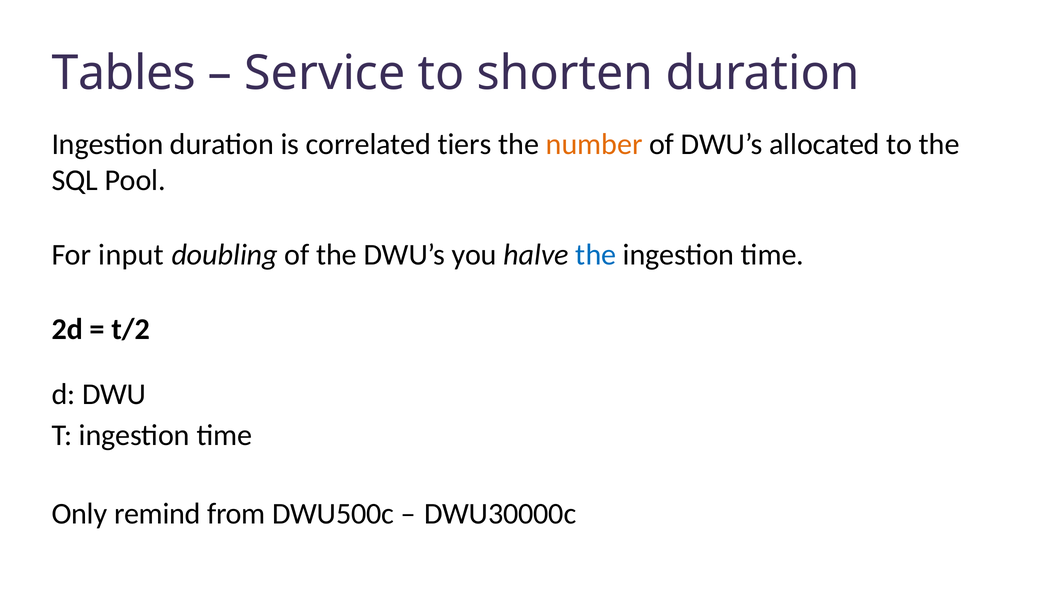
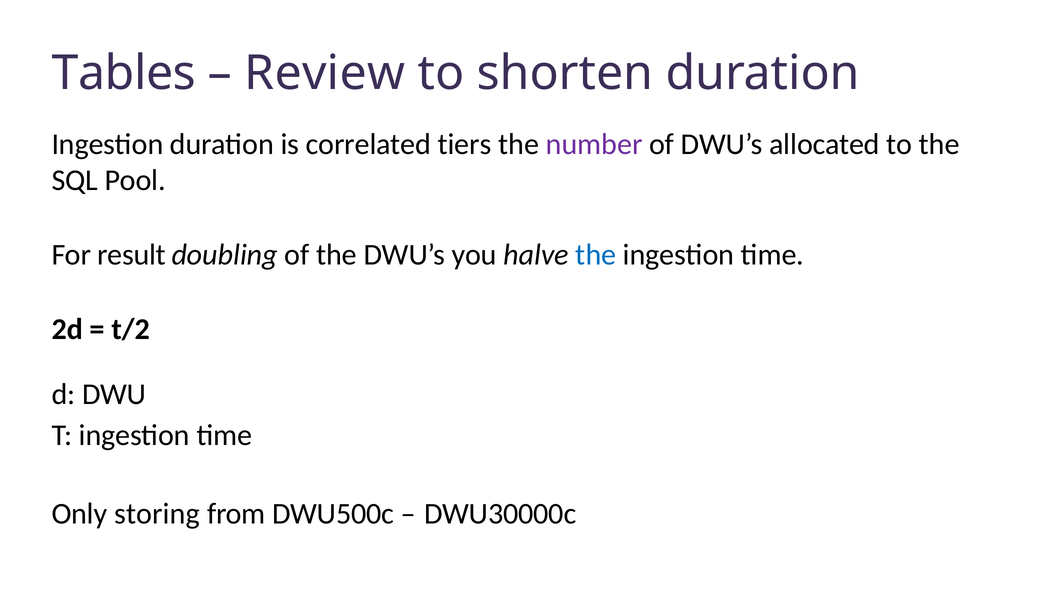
Service: Service -> Review
number colour: orange -> purple
input: input -> result
remind: remind -> storing
